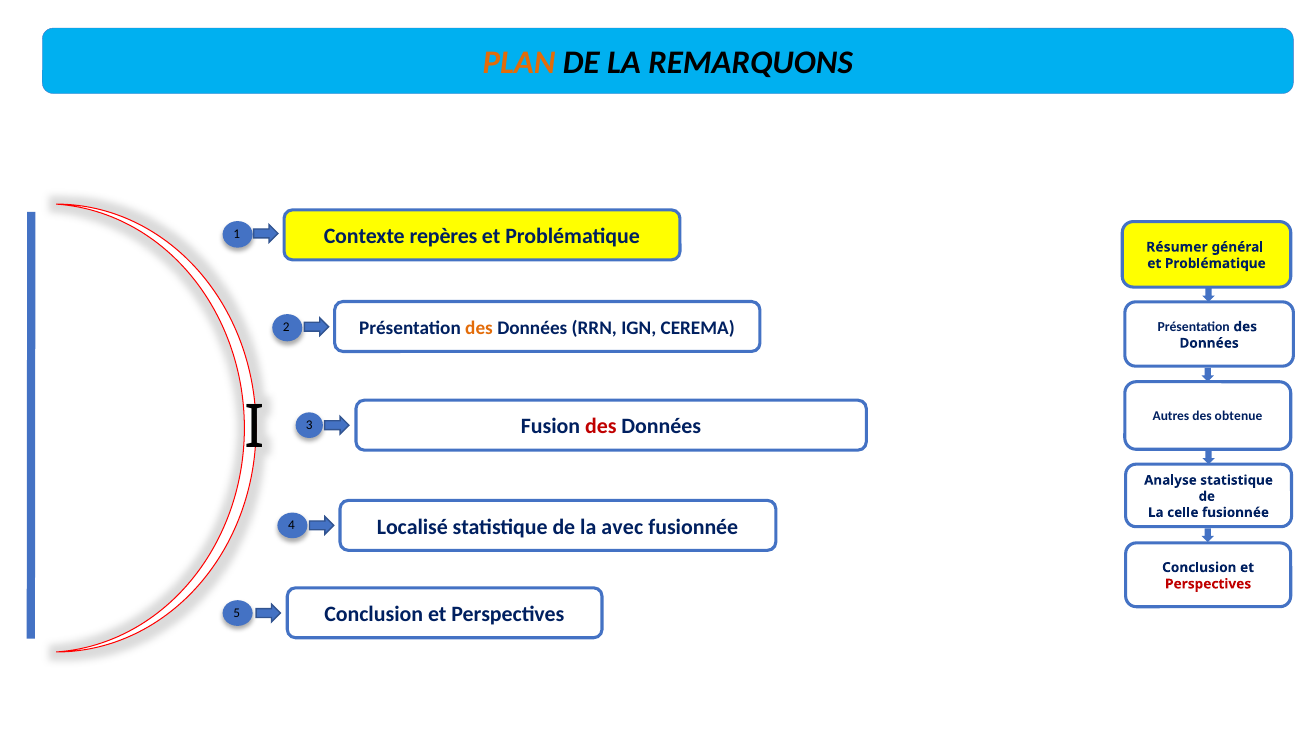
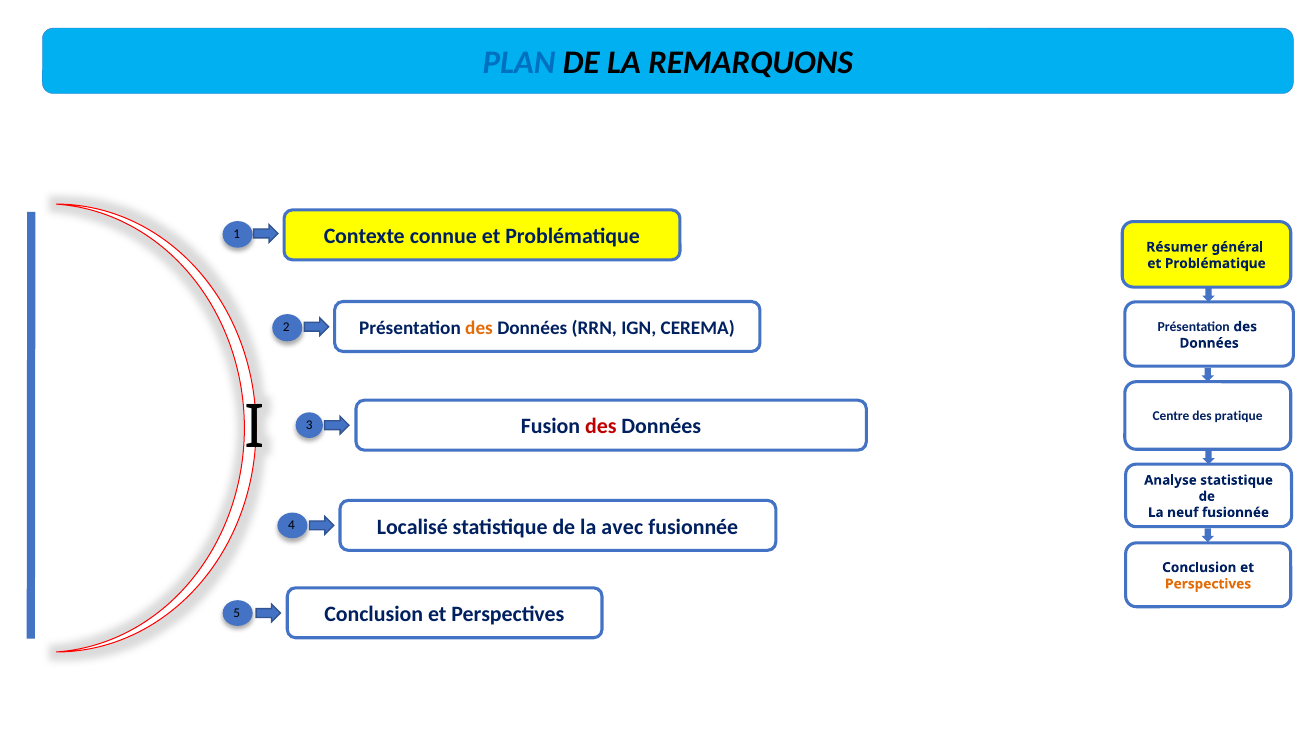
PLAN colour: orange -> blue
repères: repères -> connue
Autres: Autres -> Centre
obtenue: obtenue -> pratique
celle: celle -> neuf
Perspectives at (1208, 584) colour: red -> orange
